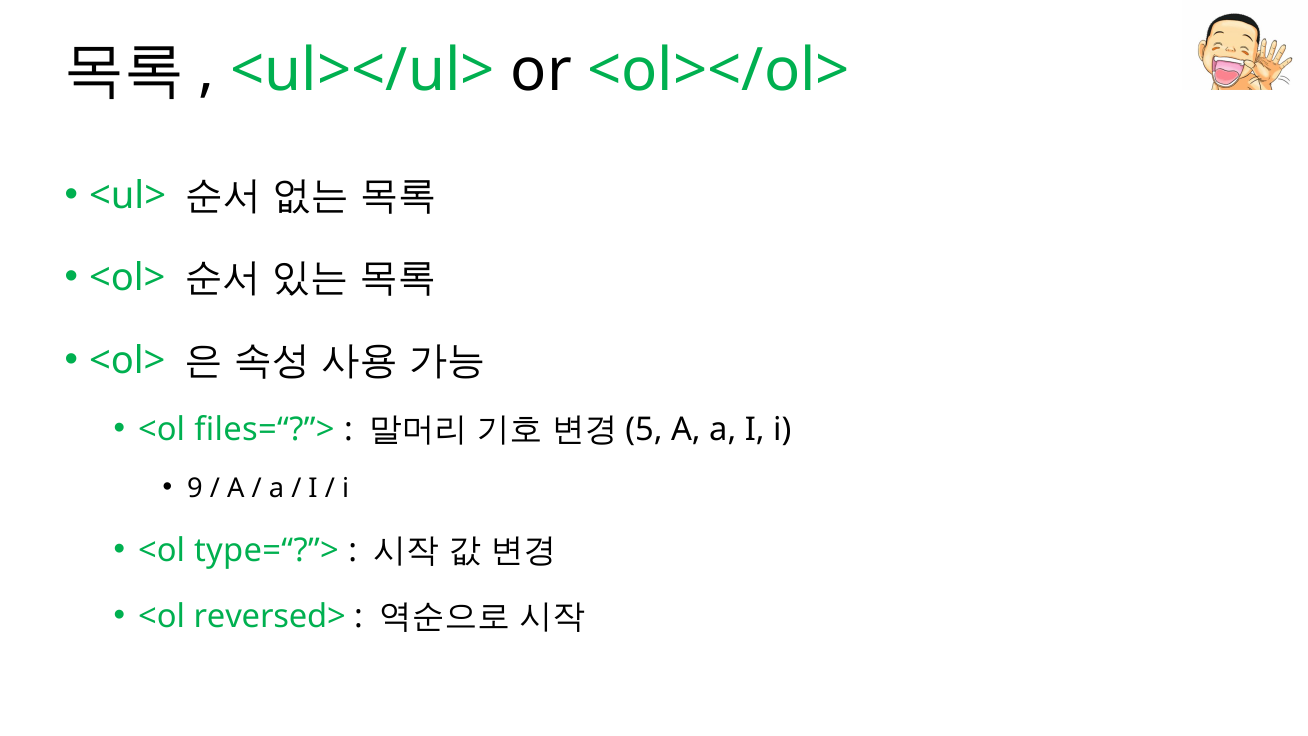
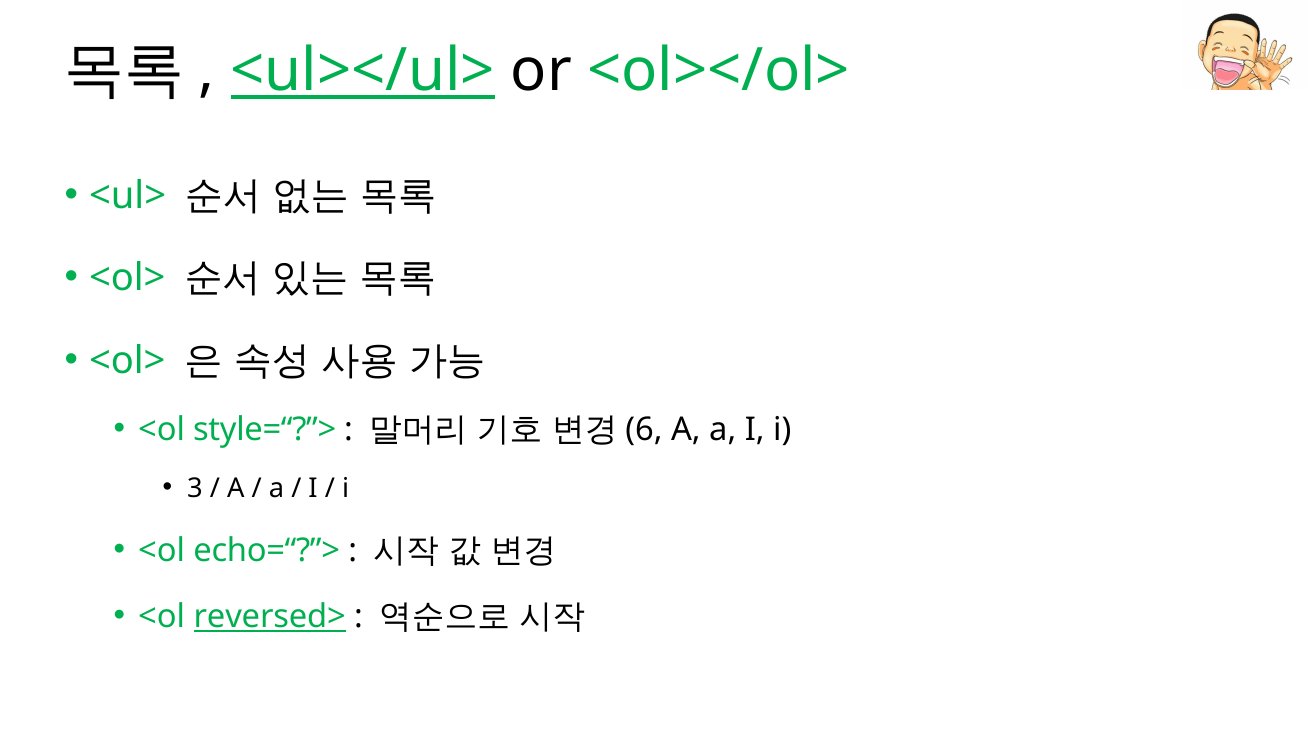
<ul></ul> underline: none -> present
files=“?”>: files=“?”> -> style=“?”>
5: 5 -> 6
9: 9 -> 3
type=“?”>: type=“?”> -> echo=“?”>
reversed> underline: none -> present
